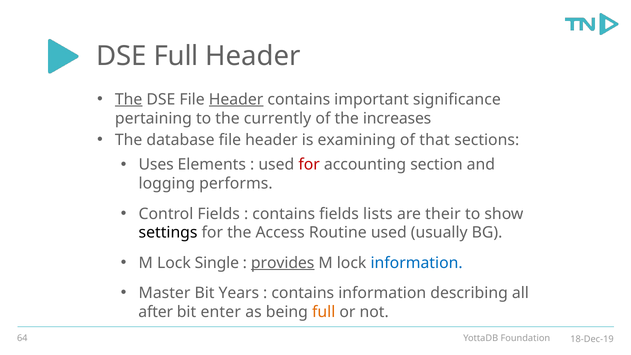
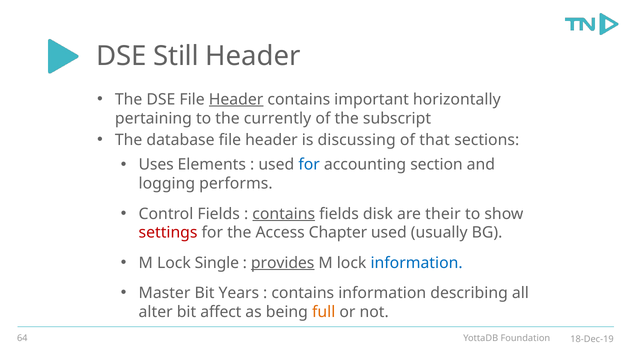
DSE Full: Full -> Still
The at (129, 99) underline: present -> none
significance: significance -> horizontally
increases: increases -> subscript
examining: examining -> discussing
for at (309, 165) colour: red -> blue
contains at (284, 214) underline: none -> present
lists: lists -> disk
settings colour: black -> red
Routine: Routine -> Chapter
after: after -> alter
enter: enter -> affect
